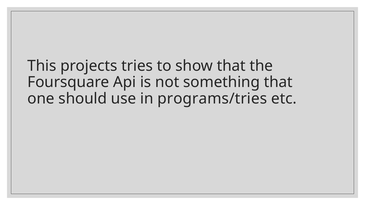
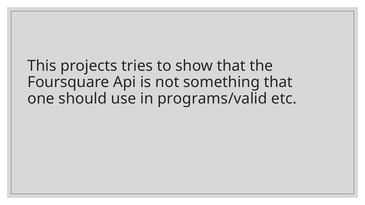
programs/tries: programs/tries -> programs/valid
